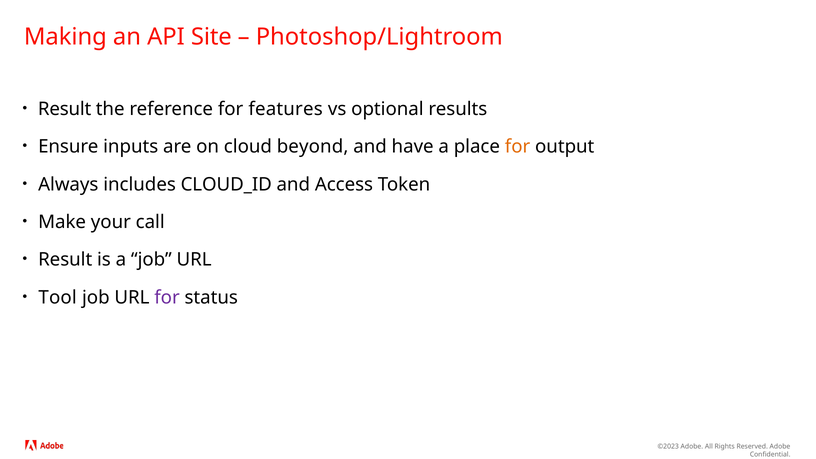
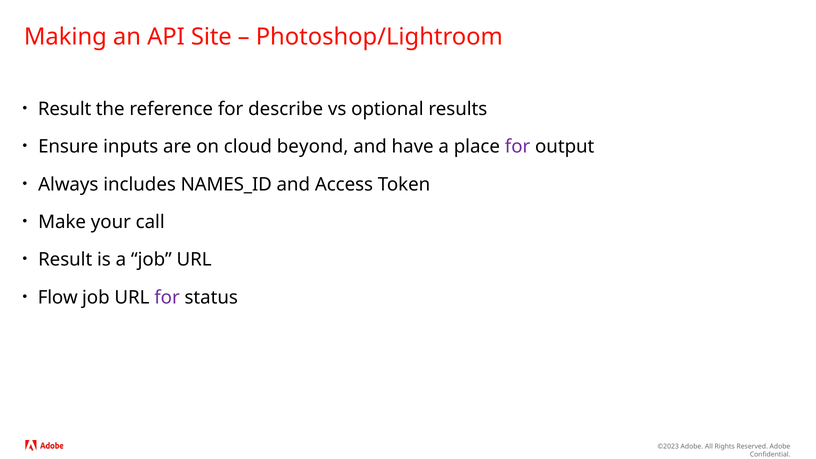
features: features -> describe
for at (518, 147) colour: orange -> purple
CLOUD_ID: CLOUD_ID -> NAMES_ID
Tool: Tool -> Flow
